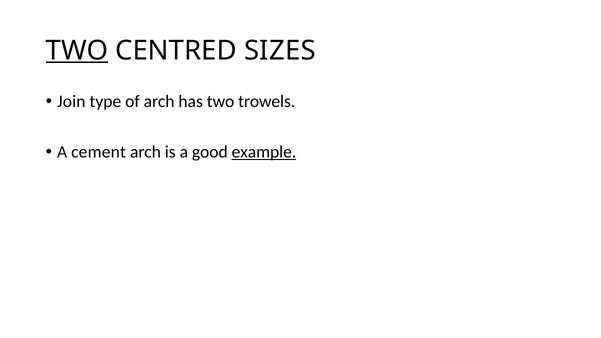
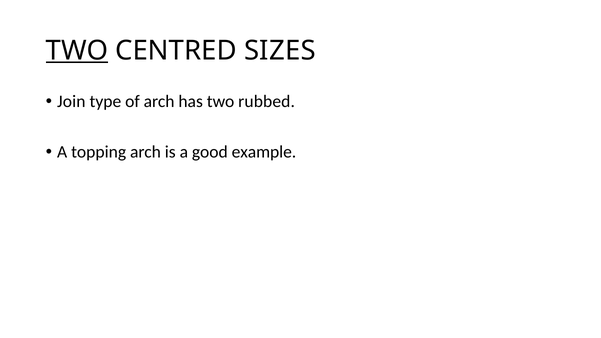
trowels: trowels -> rubbed
cement: cement -> topping
example underline: present -> none
